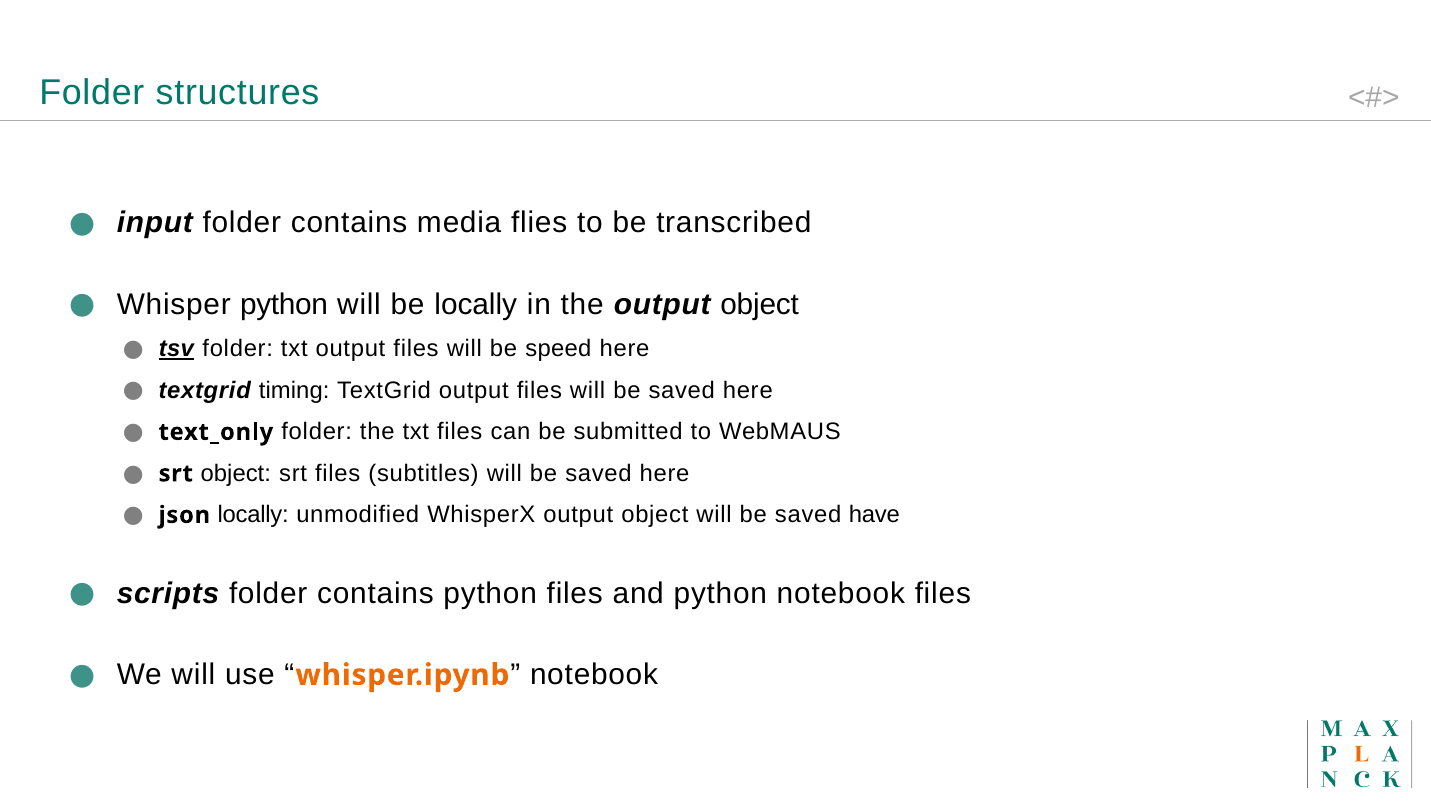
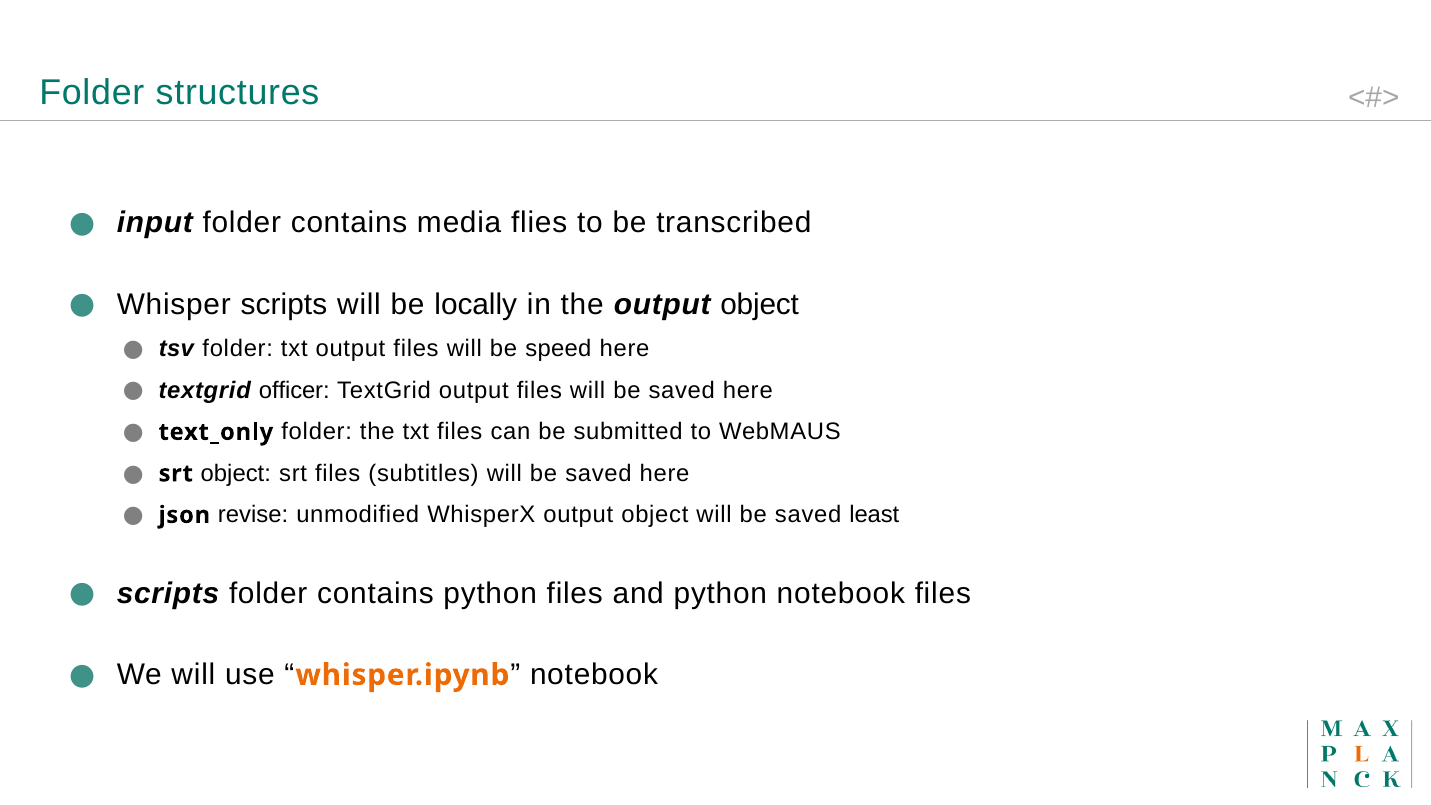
Whisper python: python -> scripts
tsv underline: present -> none
timing: timing -> officer
json locally: locally -> revise
have: have -> least
